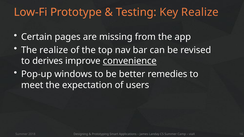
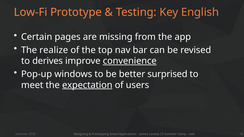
Key Realize: Realize -> English
remedies: remedies -> surprised
expectation underline: none -> present
